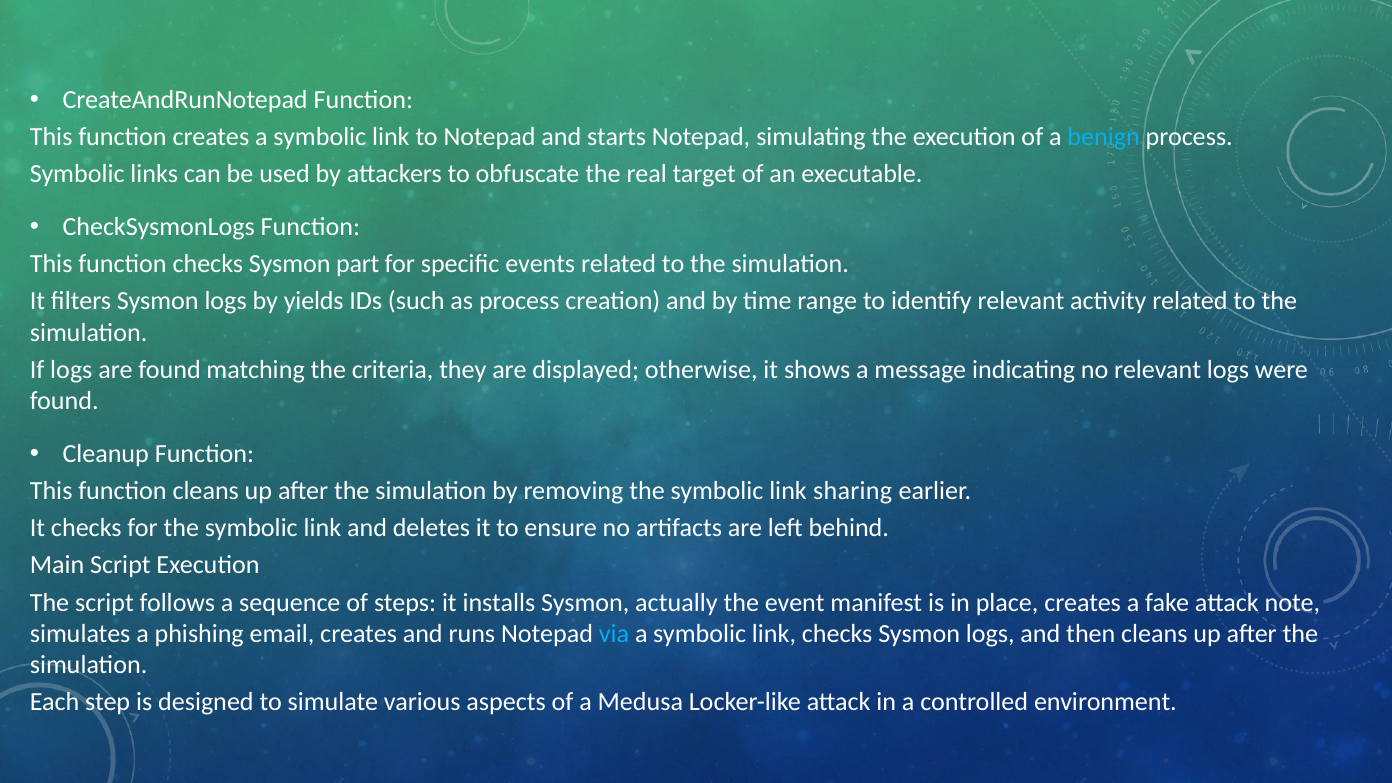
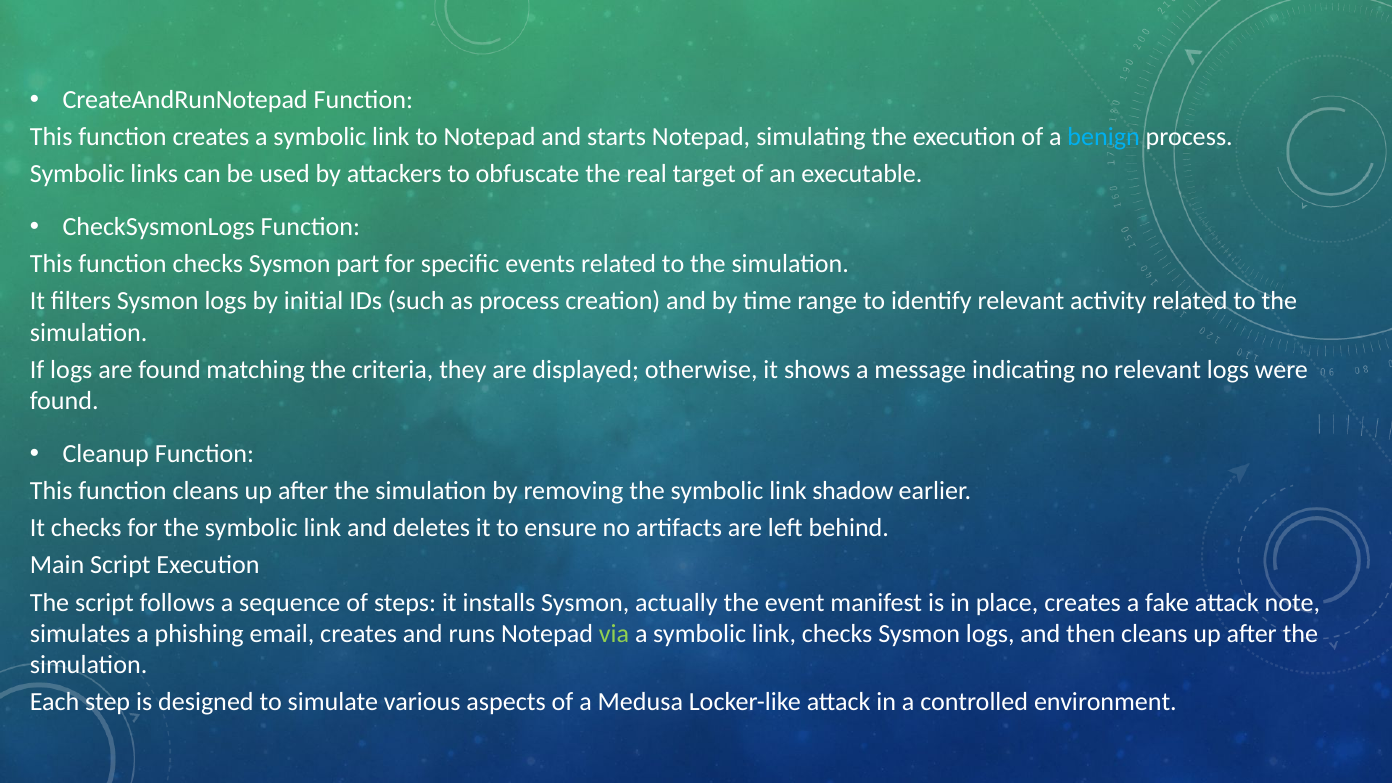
yields: yields -> initial
sharing: sharing -> shadow
via colour: light blue -> light green
